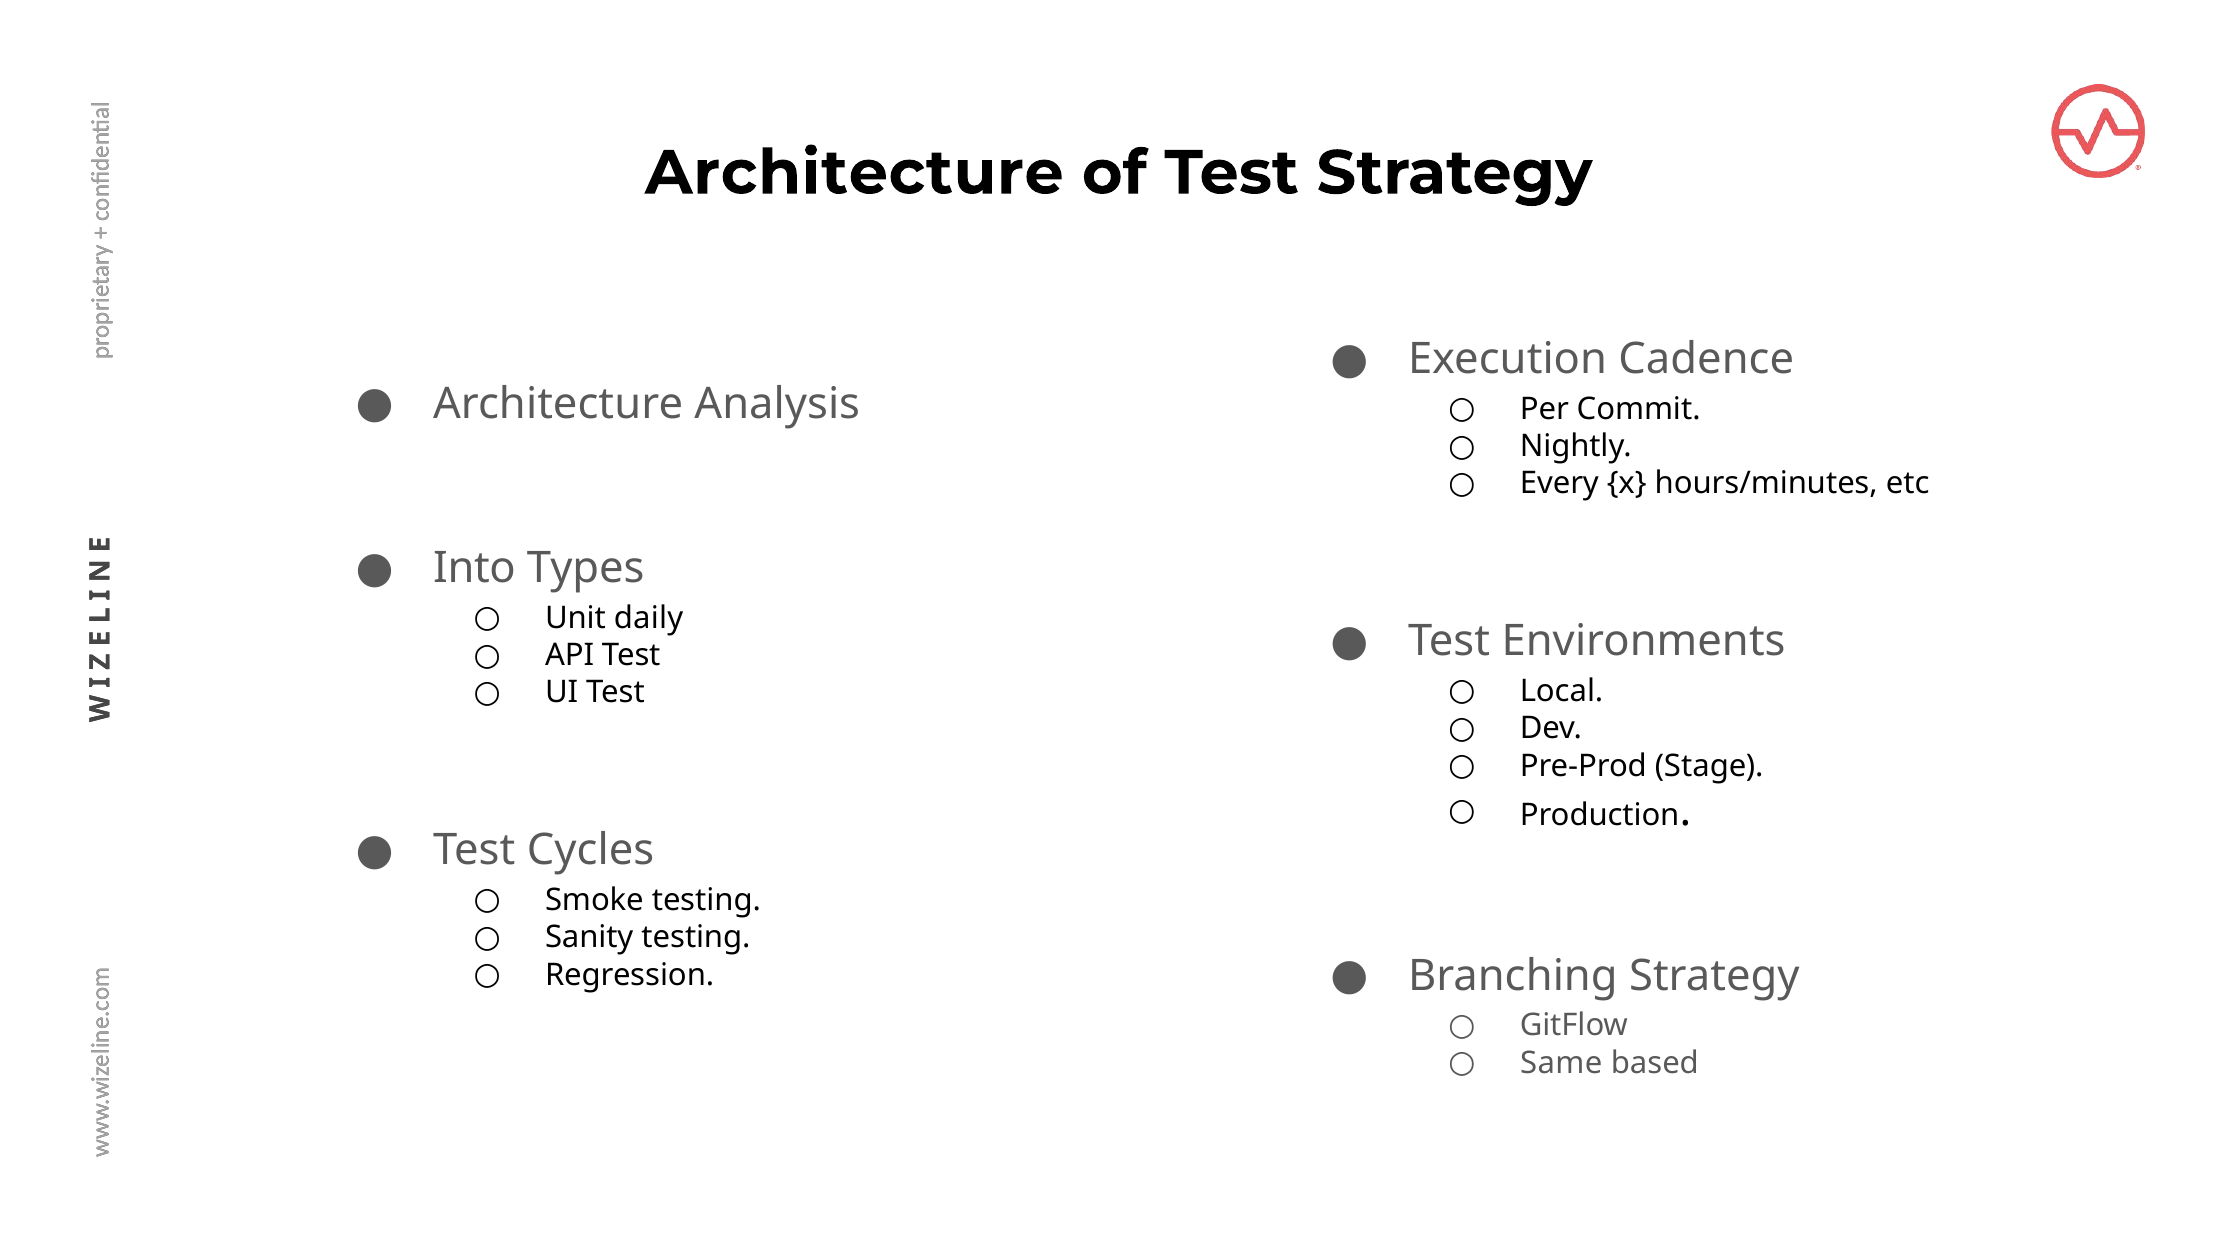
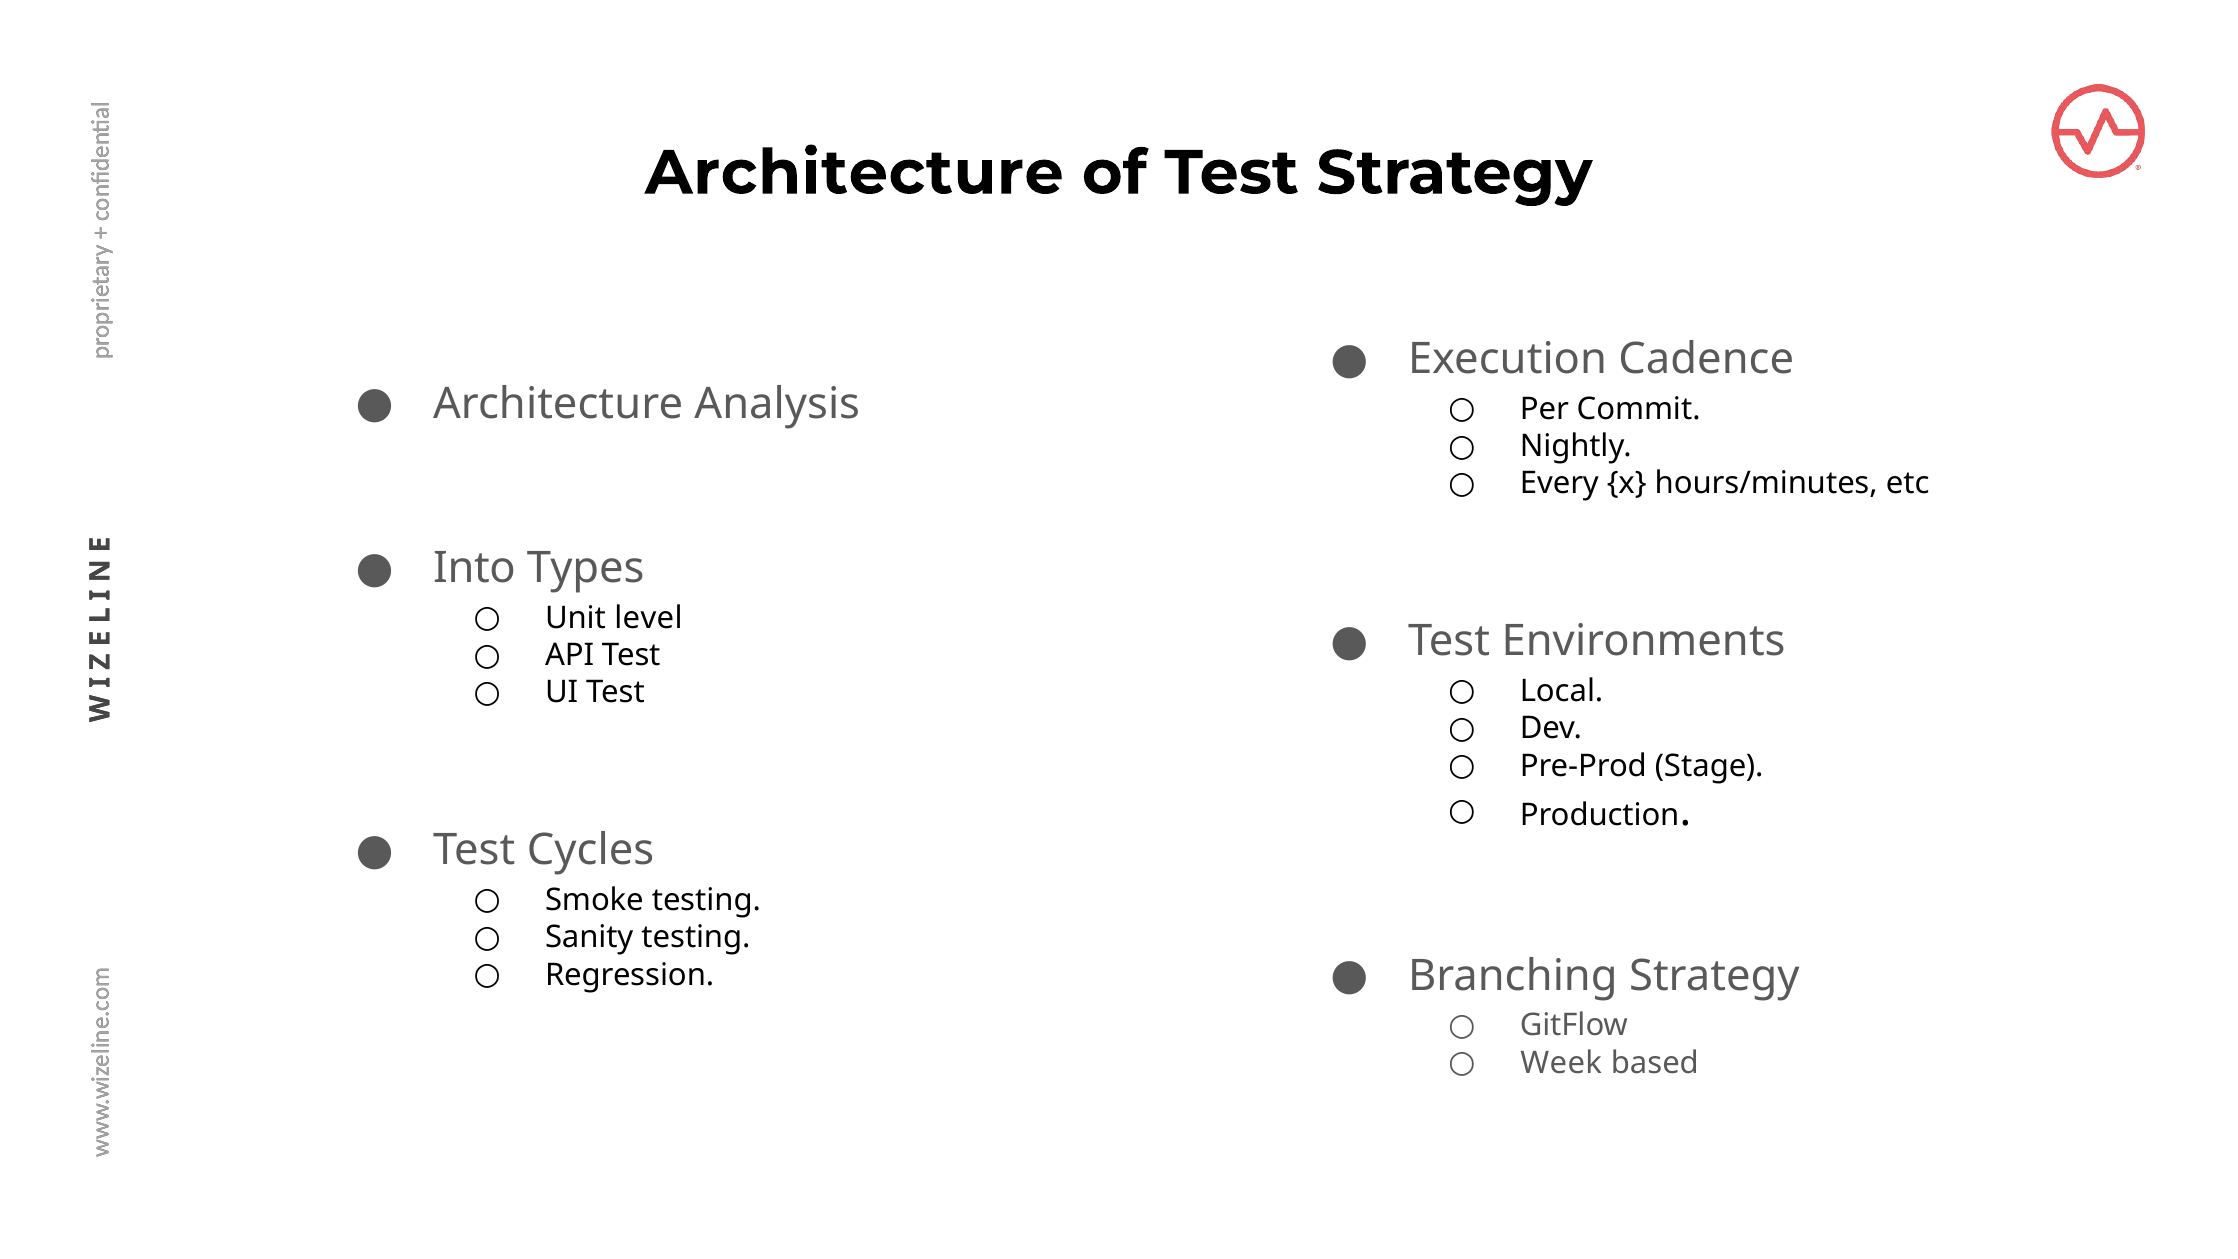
daily: daily -> level
Same: Same -> Week
